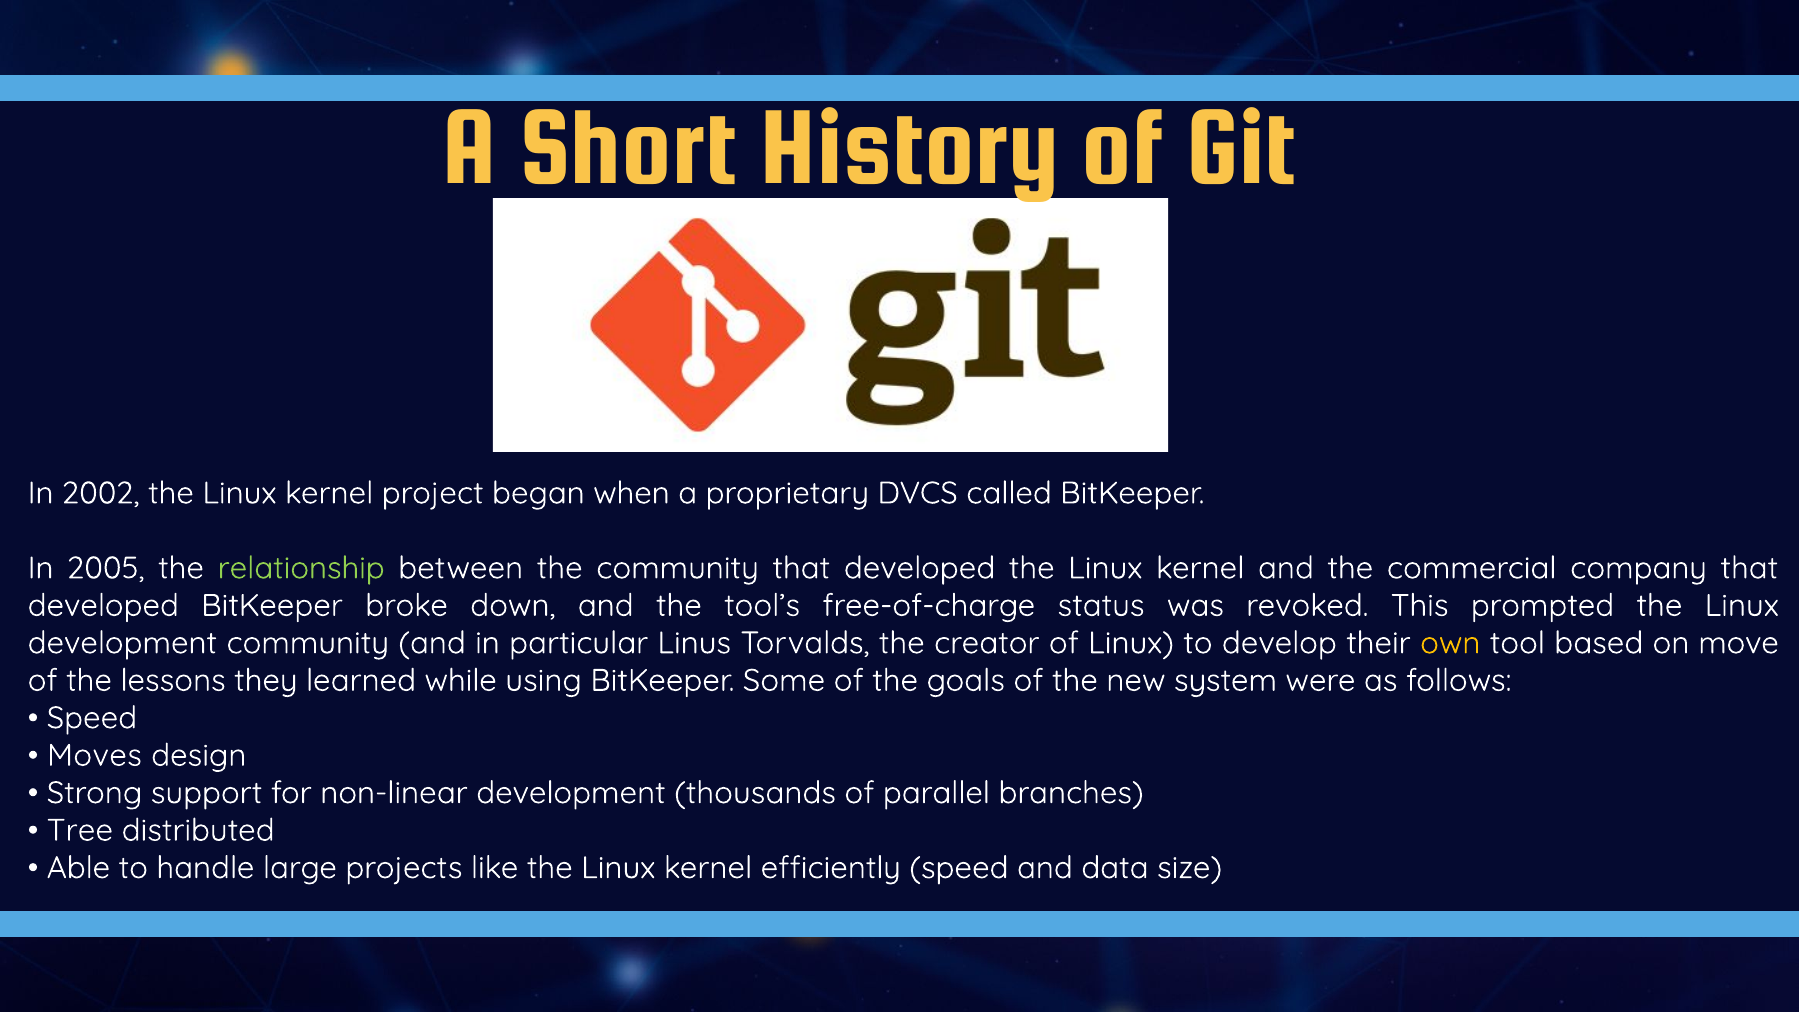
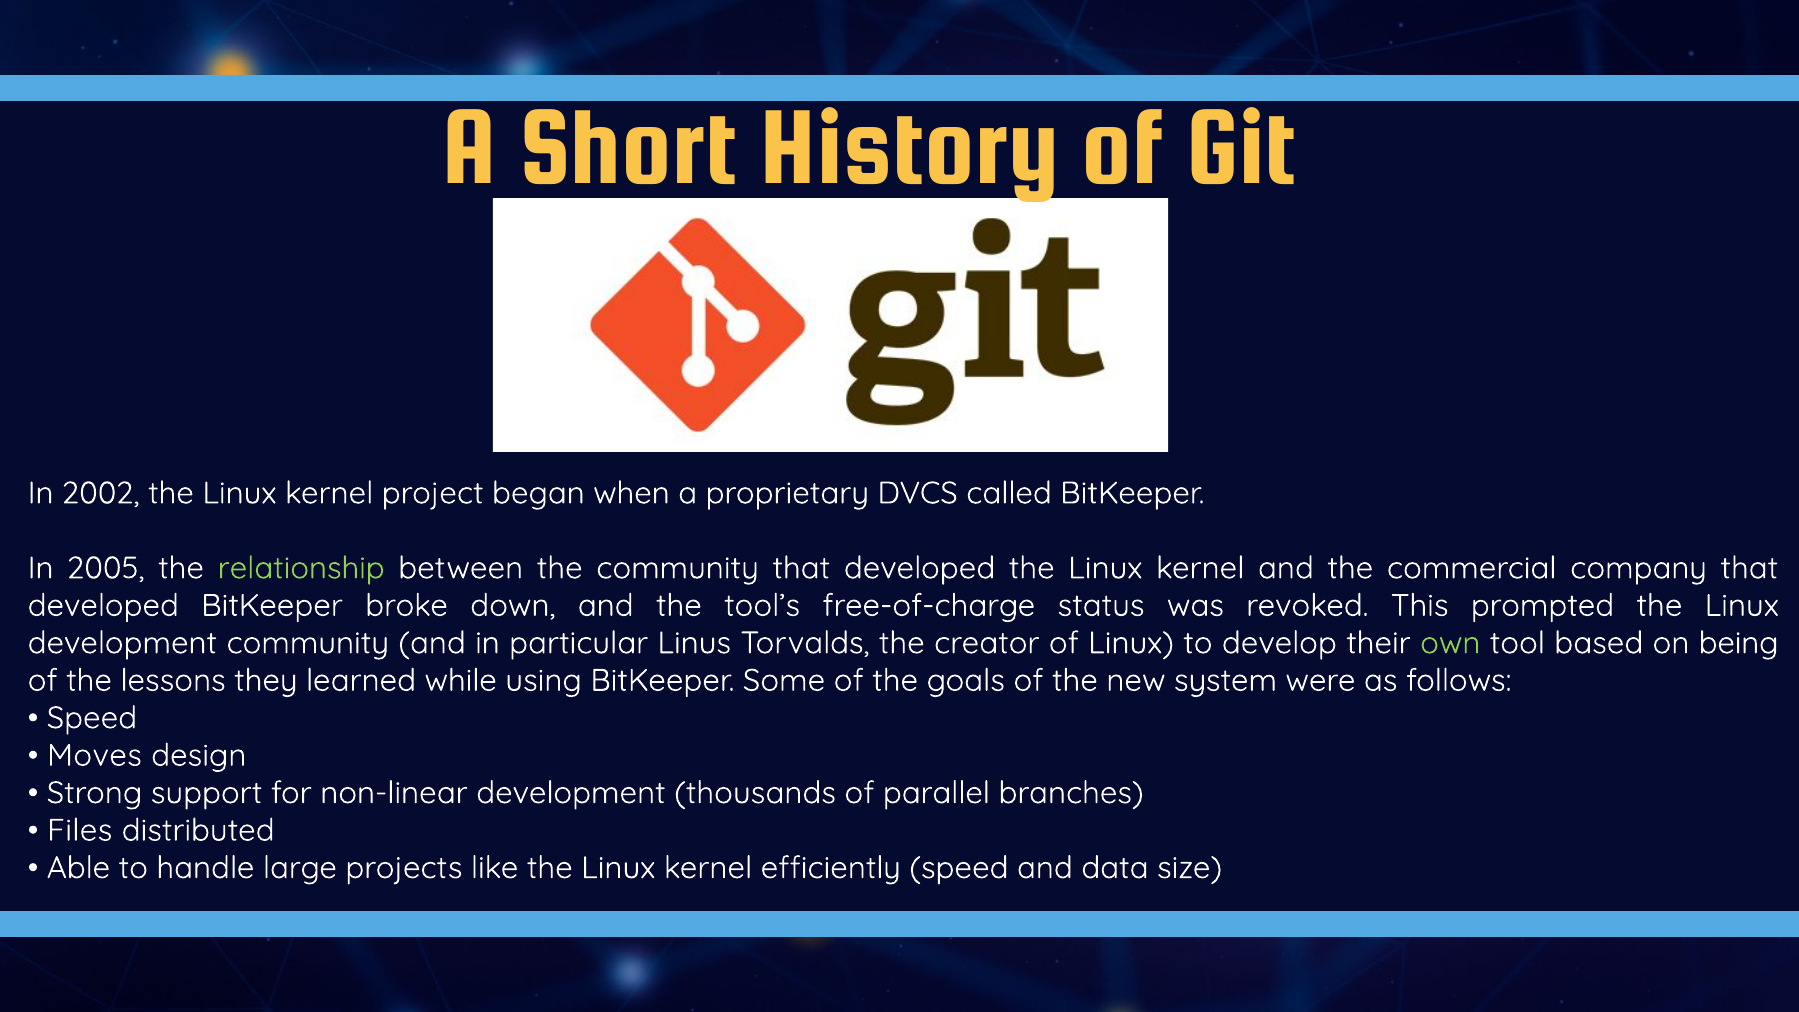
own colour: yellow -> light green
move: move -> being
Tree: Tree -> Files
